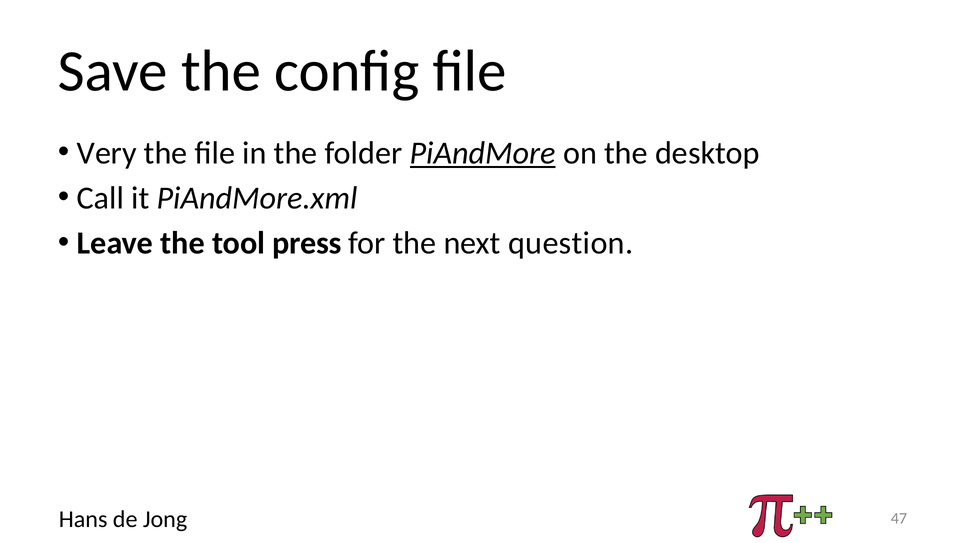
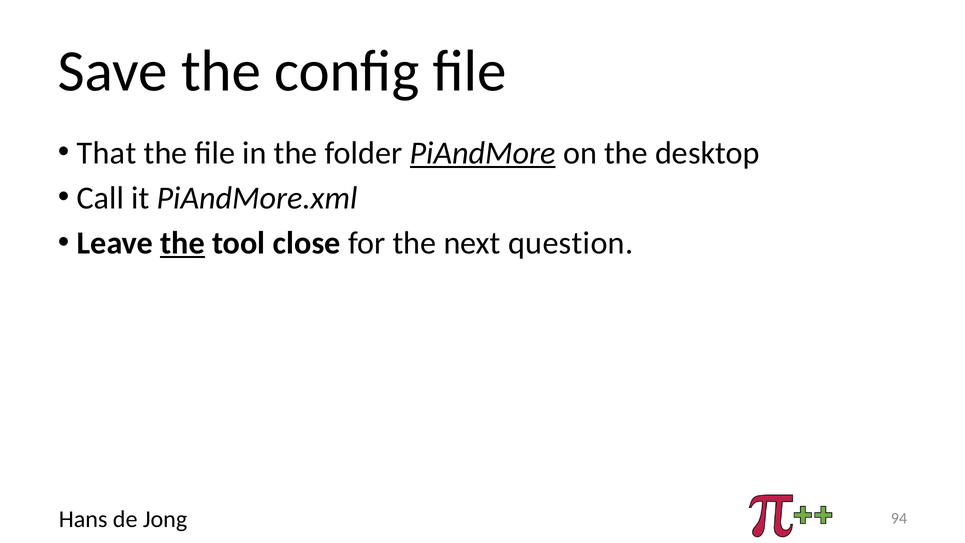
Very: Very -> That
the at (183, 243) underline: none -> present
press: press -> close
47: 47 -> 94
